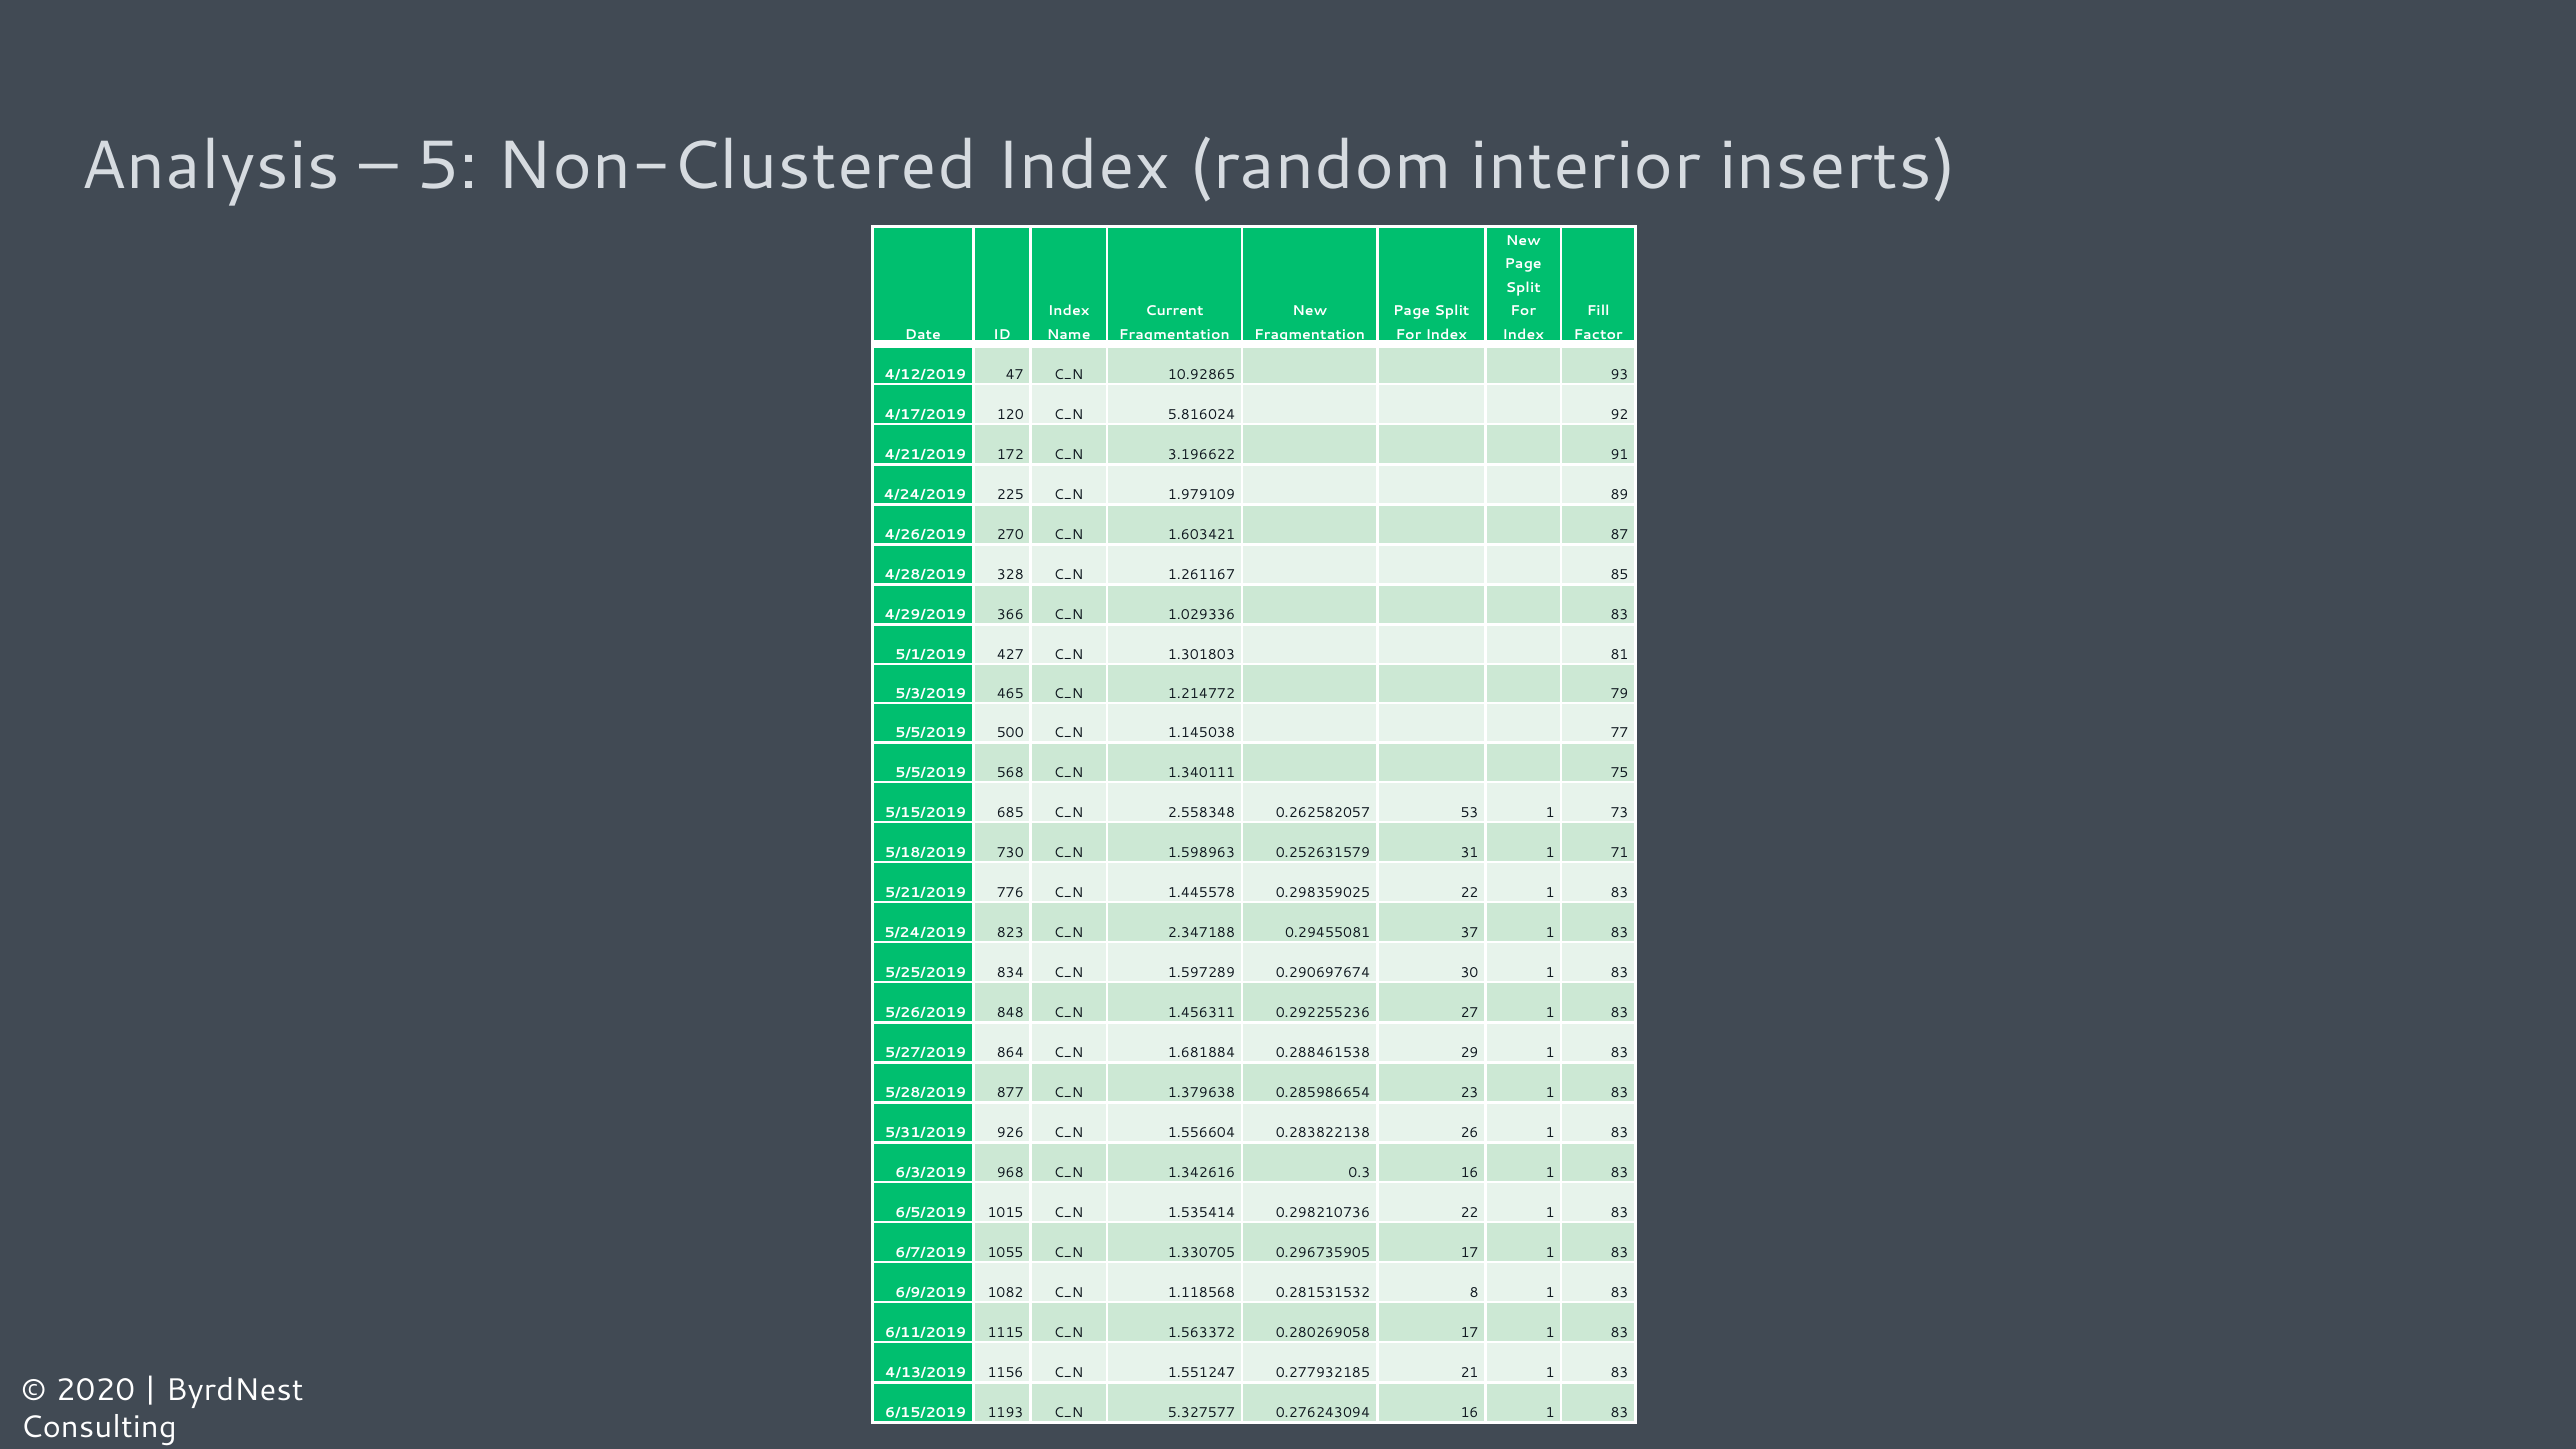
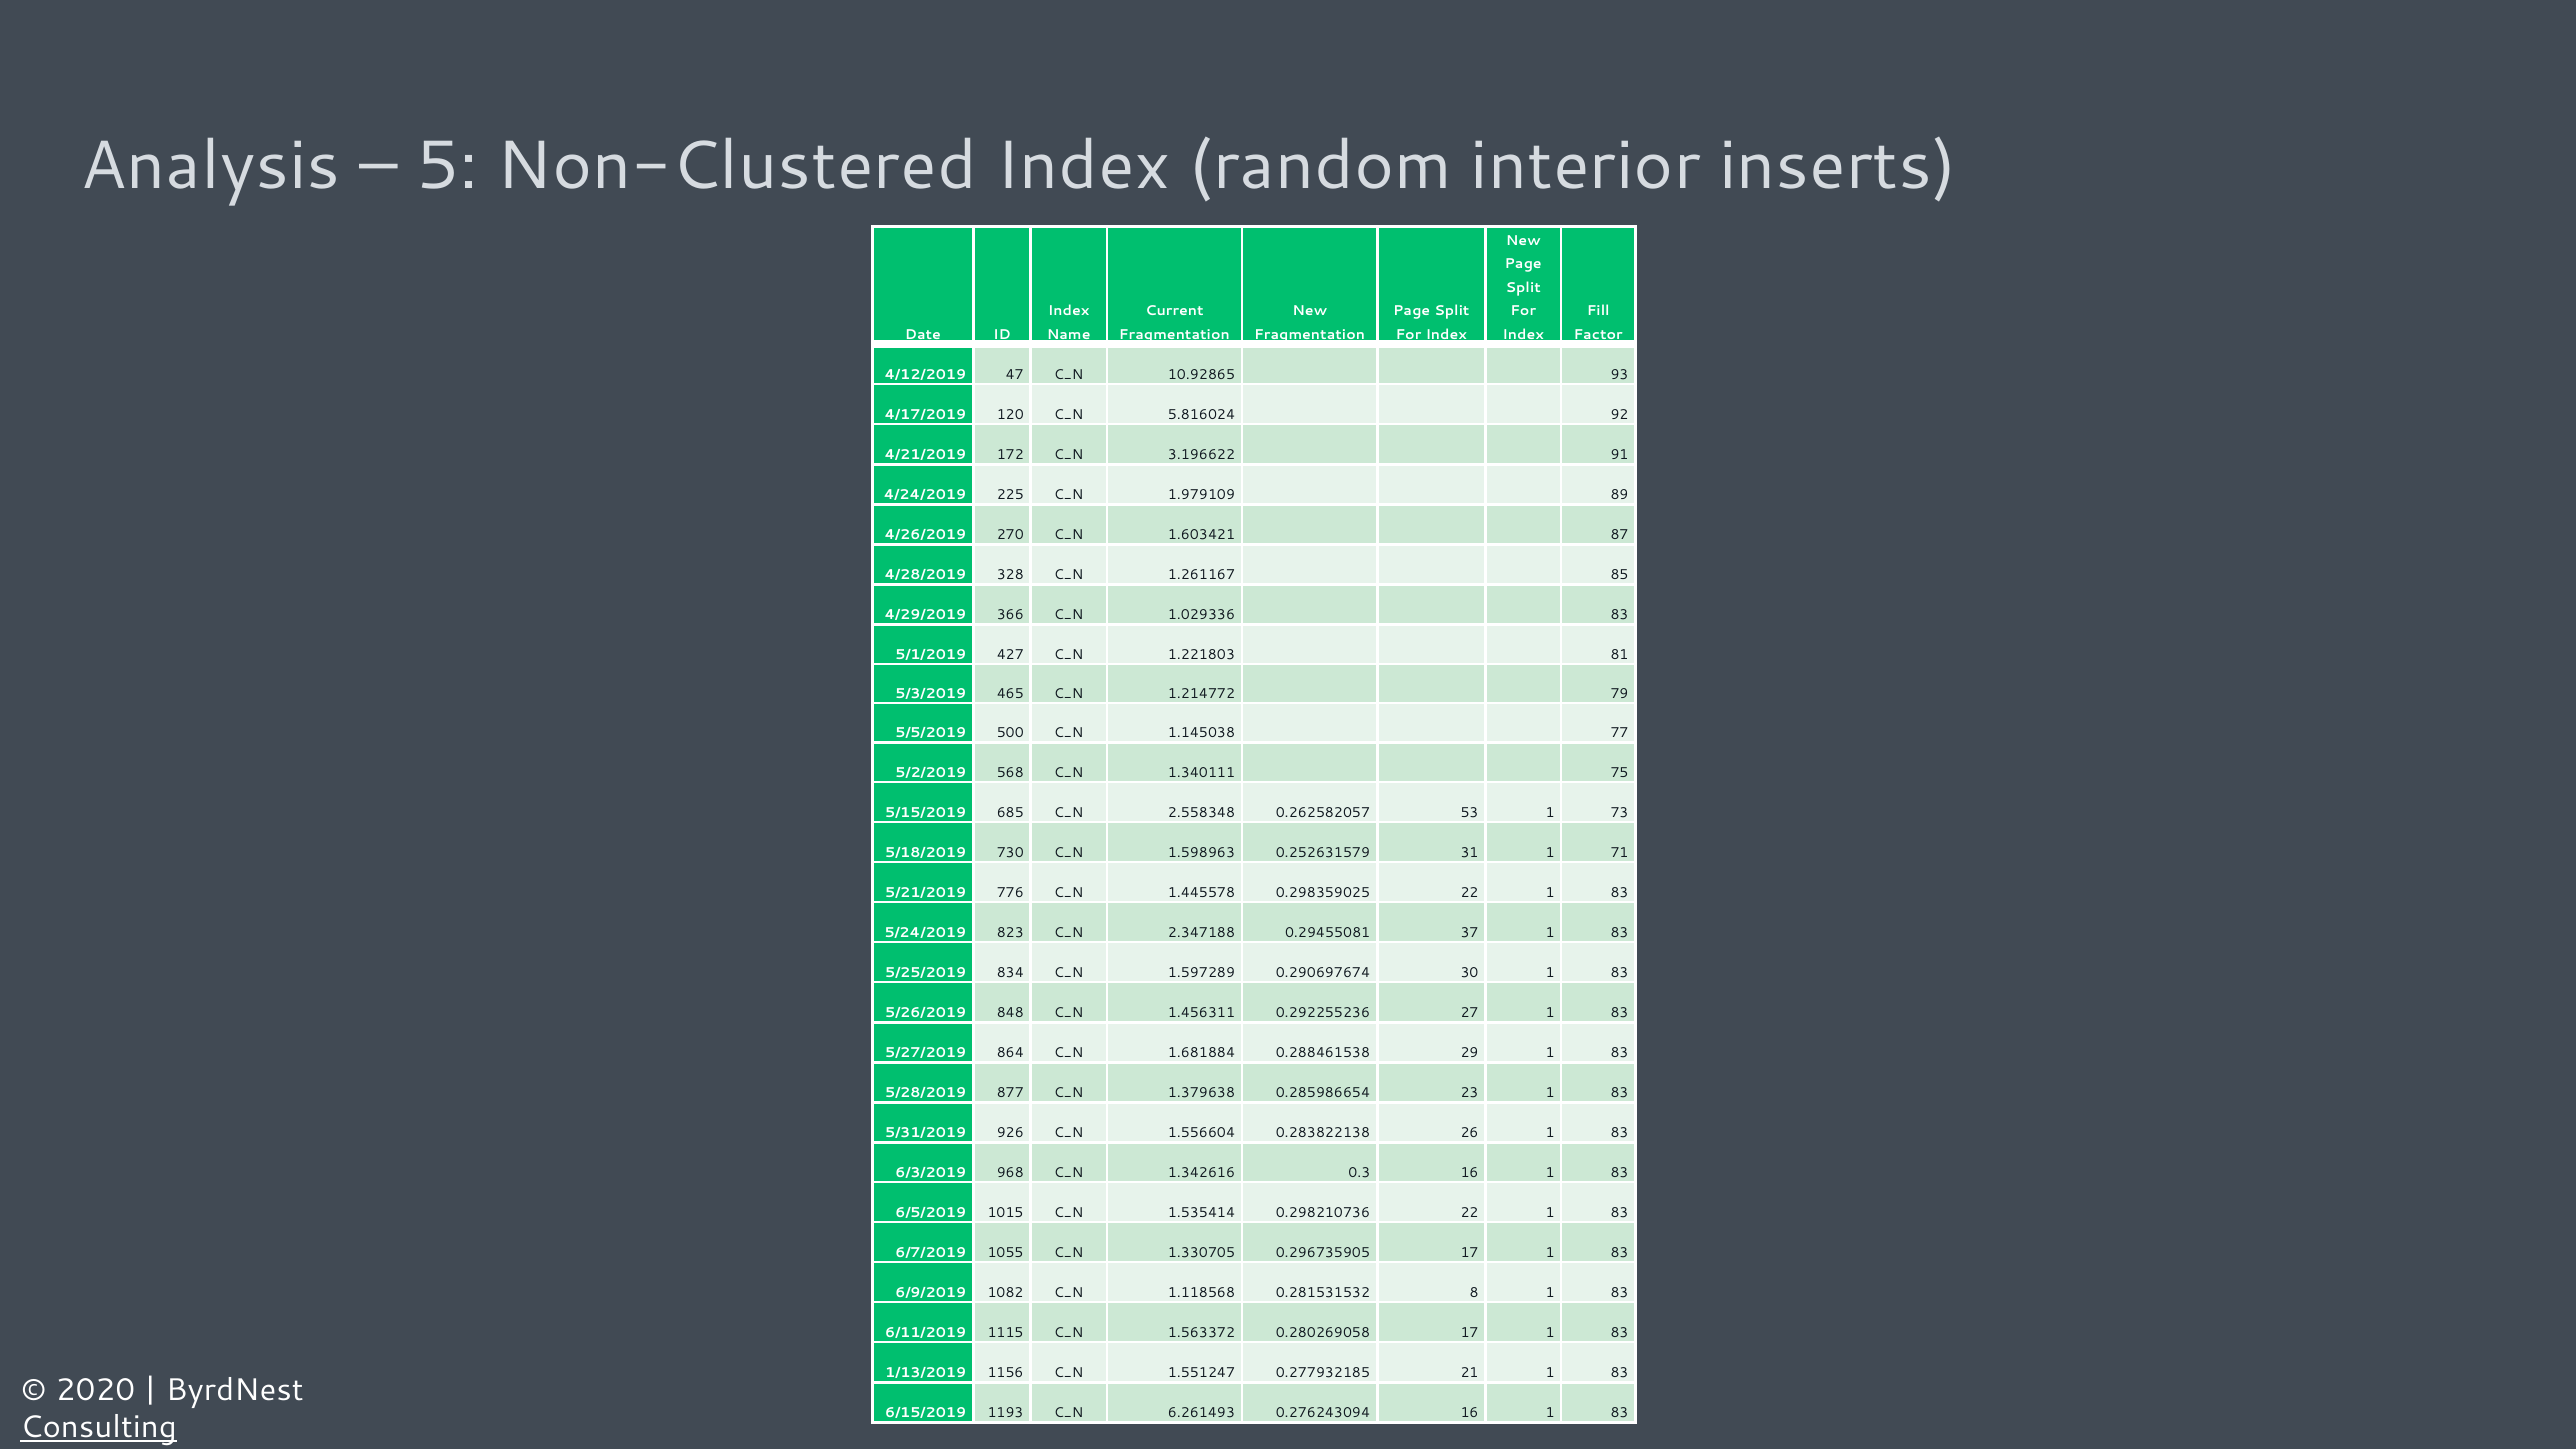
1.301803: 1.301803 -> 1.221803
5/5/2019 at (931, 772): 5/5/2019 -> 5/2/2019
4/13/2019: 4/13/2019 -> 1/13/2019
5.327577: 5.327577 -> 6.261493
Consulting underline: none -> present
